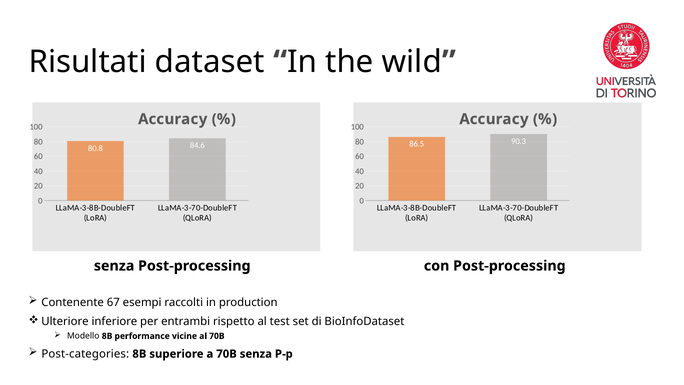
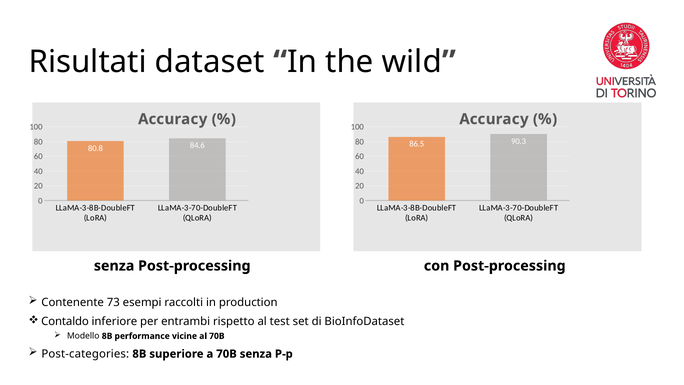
67: 67 -> 73
Ulteriore: Ulteriore -> Contaldo
